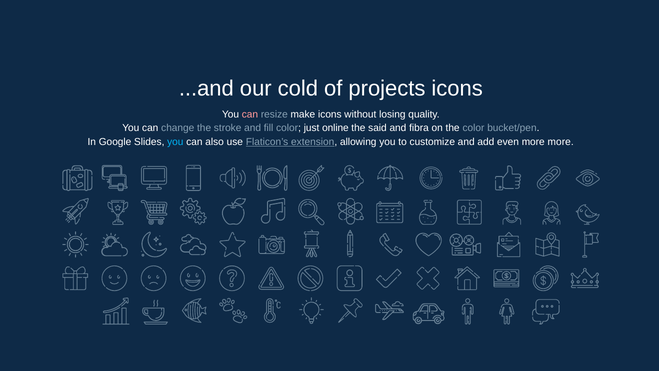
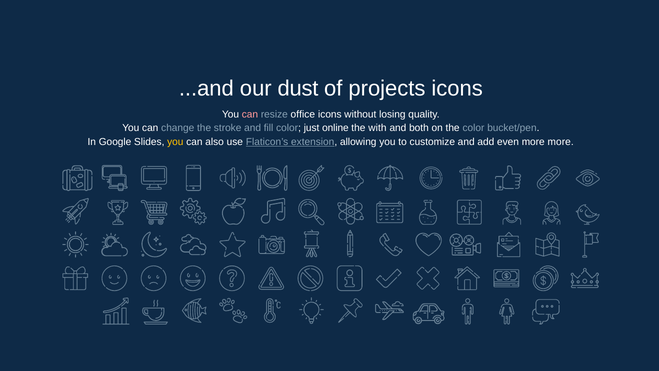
cold: cold -> dust
make: make -> office
said: said -> with
fibra: fibra -> both
you at (175, 142) colour: light blue -> yellow
